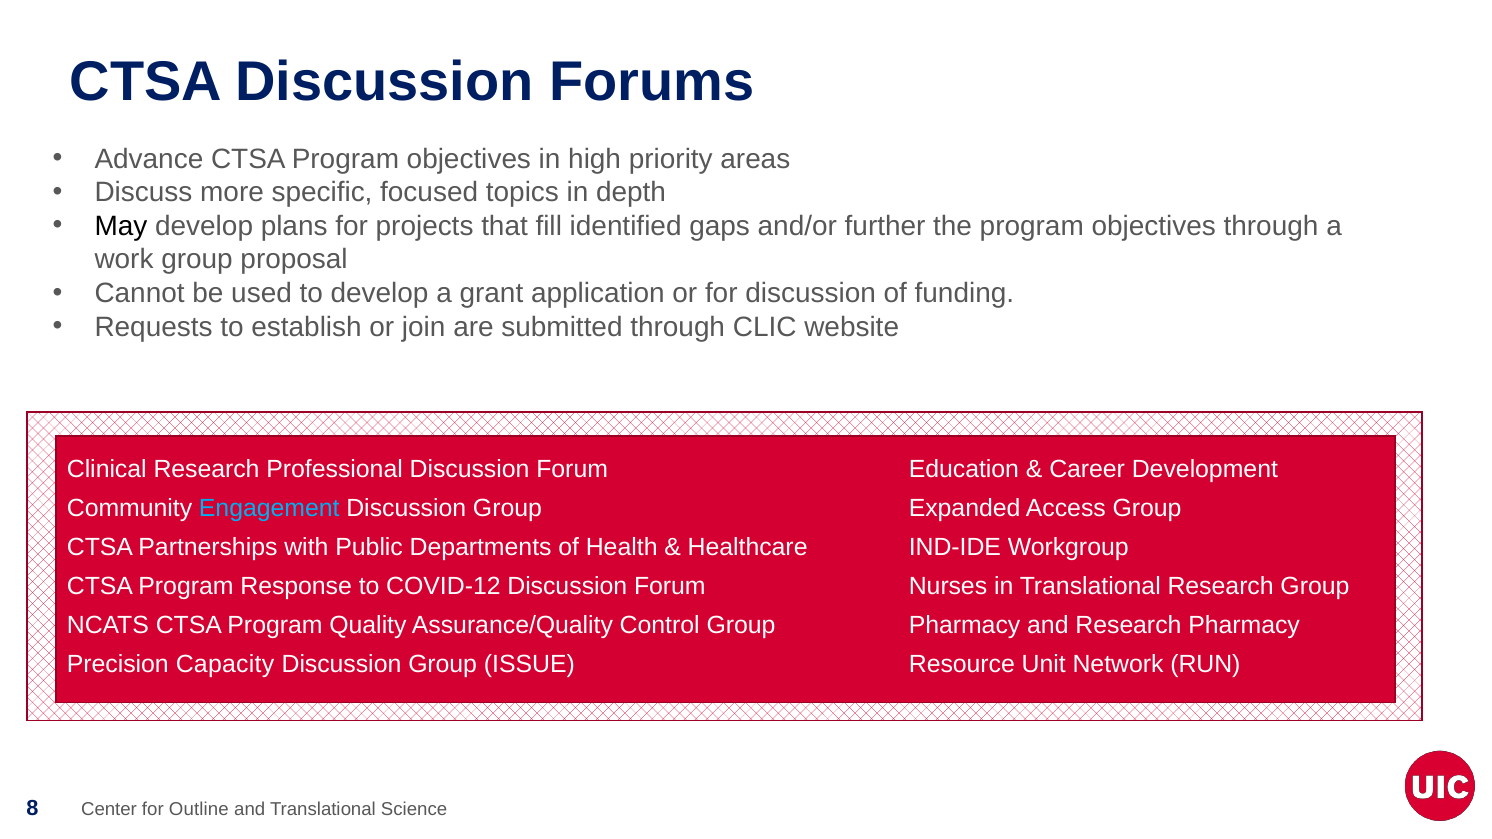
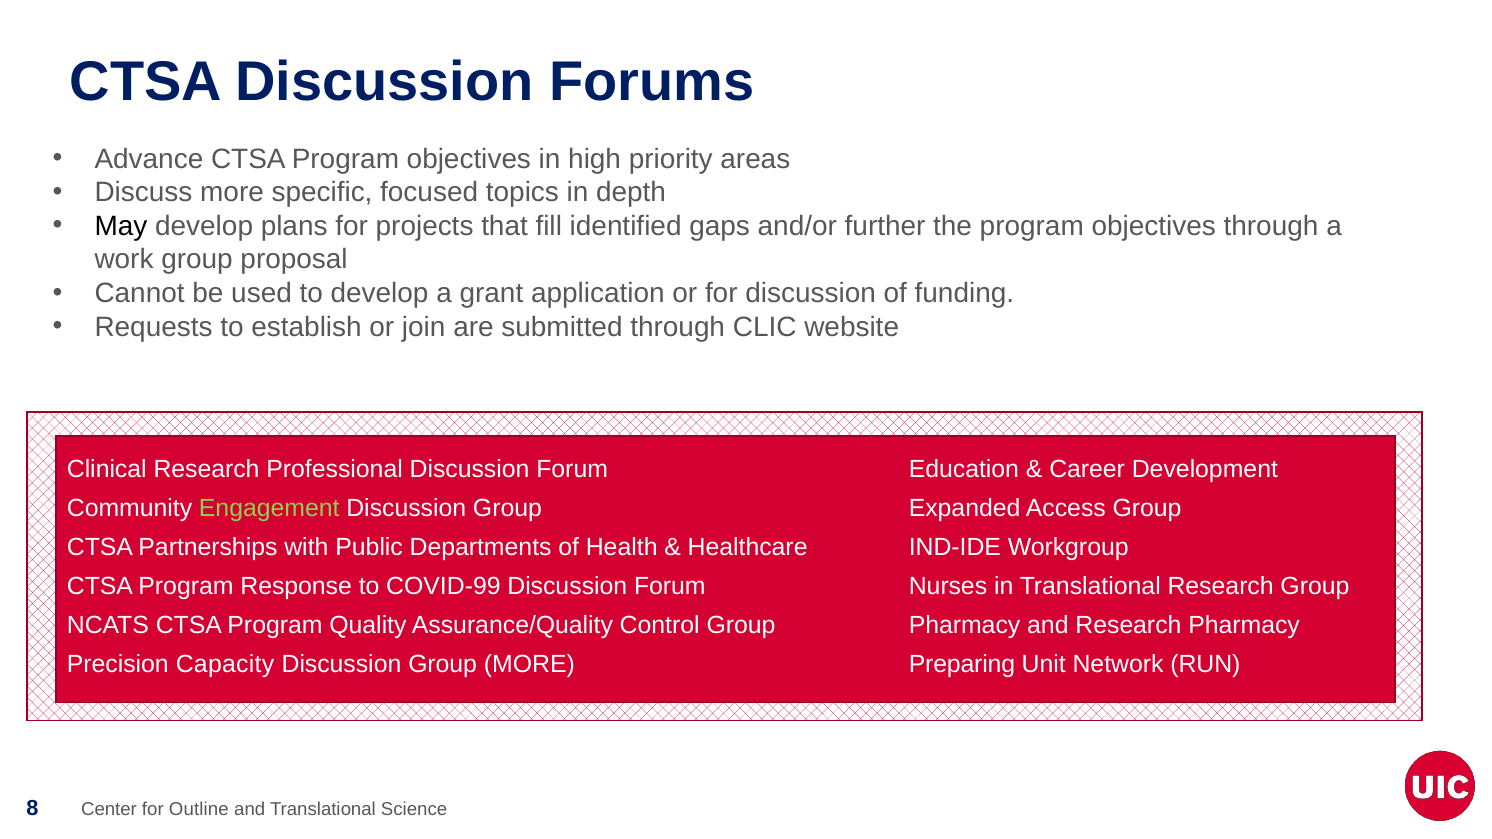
Engagement colour: light blue -> light green
COVID-12: COVID-12 -> COVID-99
Group ISSUE: ISSUE -> MORE
Resource: Resource -> Preparing
